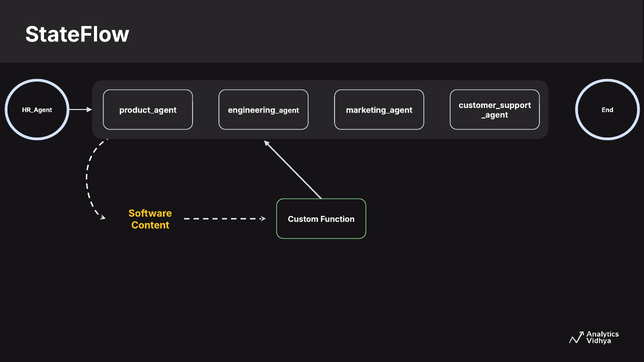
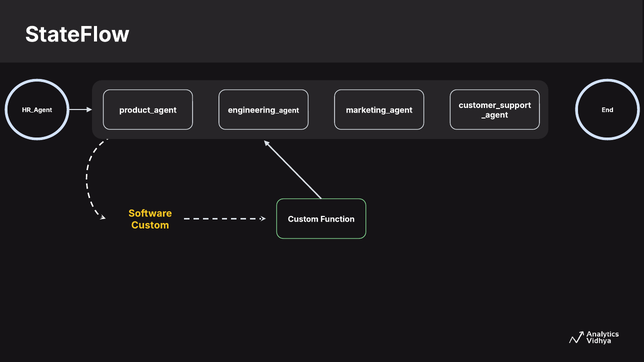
Content at (150, 225): Content -> Custom
